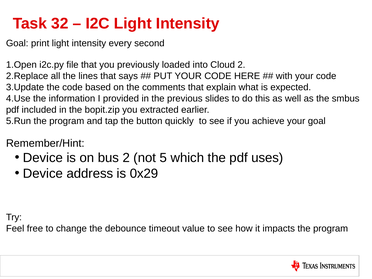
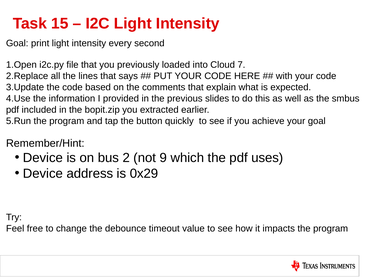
32: 32 -> 15
Cloud 2: 2 -> 7
5: 5 -> 9
